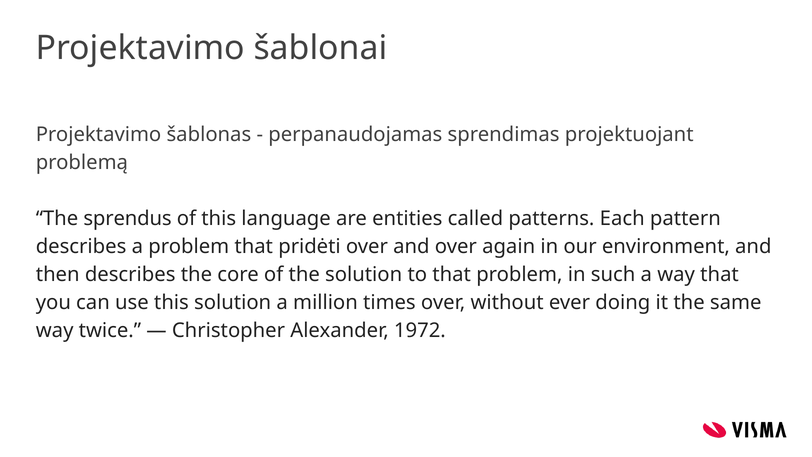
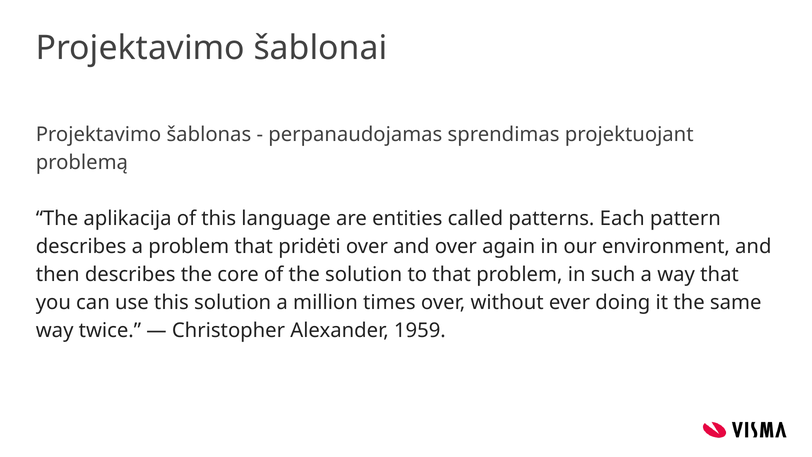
sprendus: sprendus -> aplikacija
1972: 1972 -> 1959
